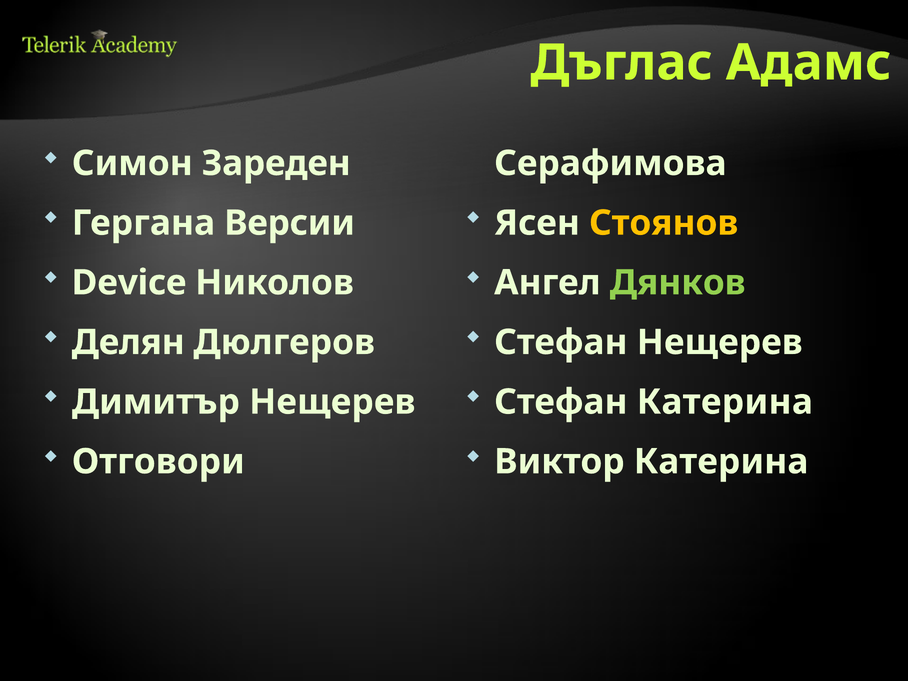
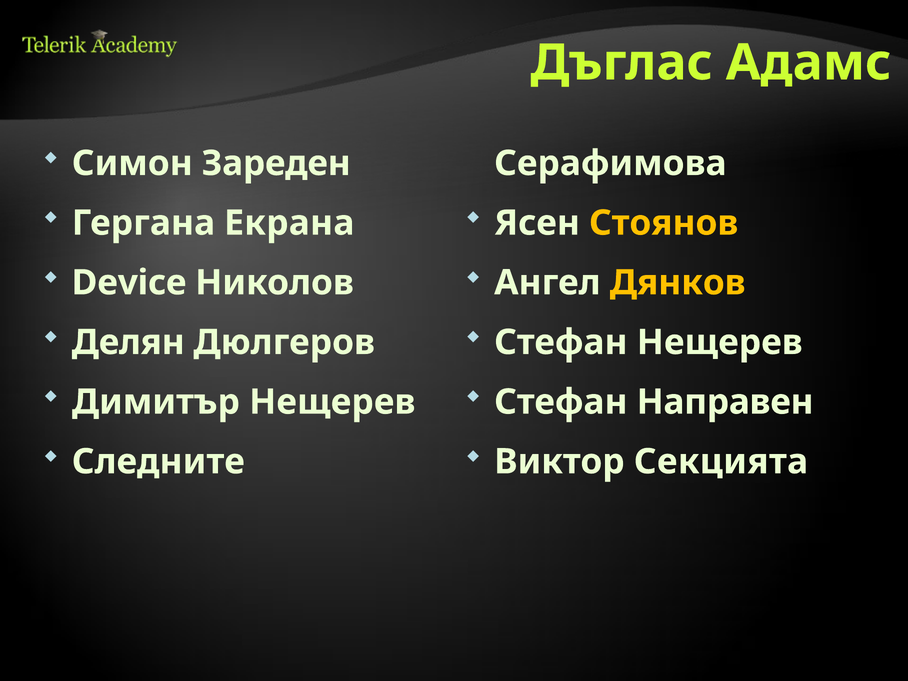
Версии: Версии -> Екрана
Дянков colour: light green -> yellow
Стефан Катерина: Катерина -> Направен
Отговори: Отговори -> Следните
Виктор Катерина: Катерина -> Секцията
